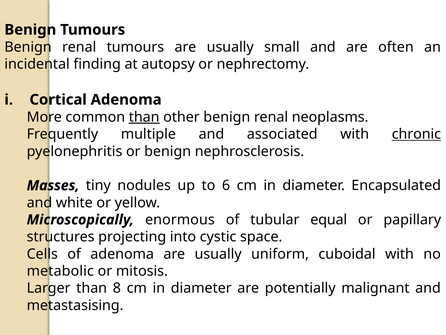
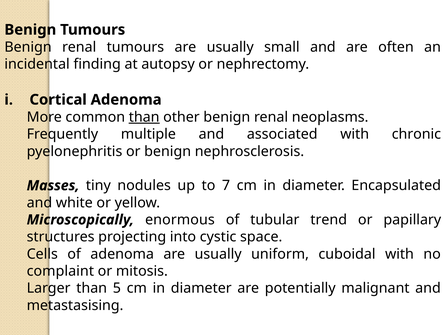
chronic underline: present -> none
6: 6 -> 7
equal: equal -> trend
metabolic: metabolic -> complaint
8: 8 -> 5
